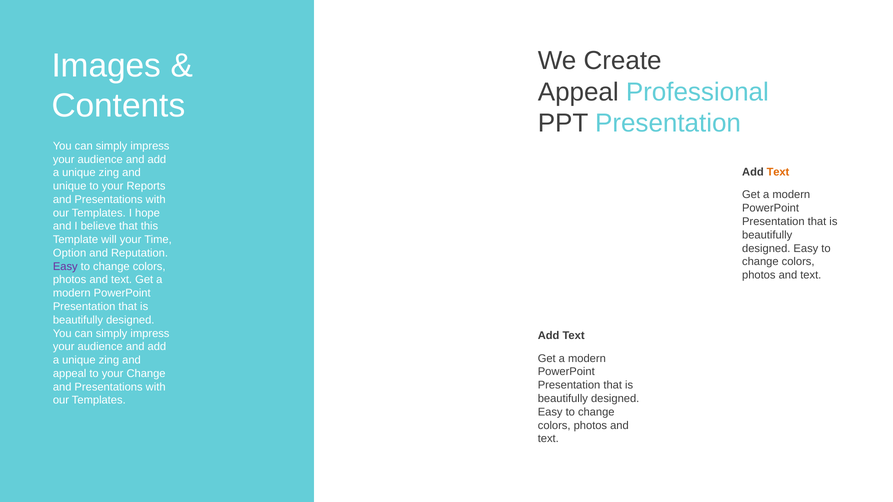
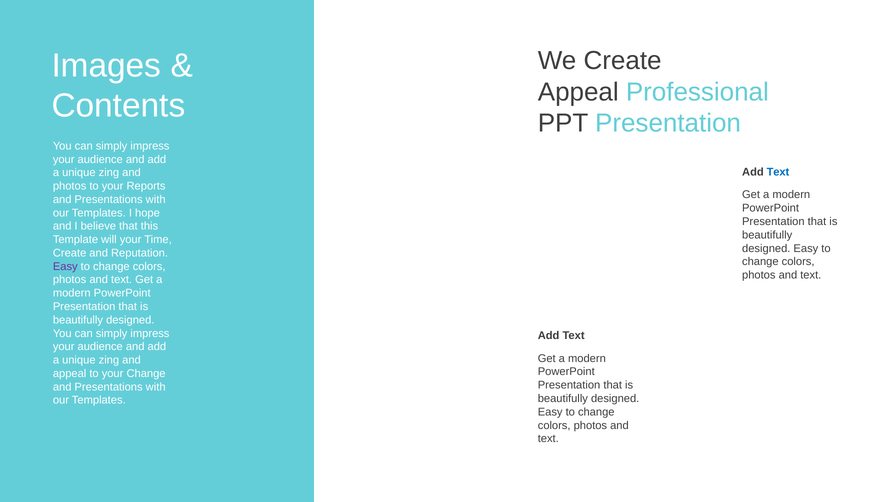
Text at (778, 172) colour: orange -> blue
unique at (70, 186): unique -> photos
Option at (70, 253): Option -> Create
